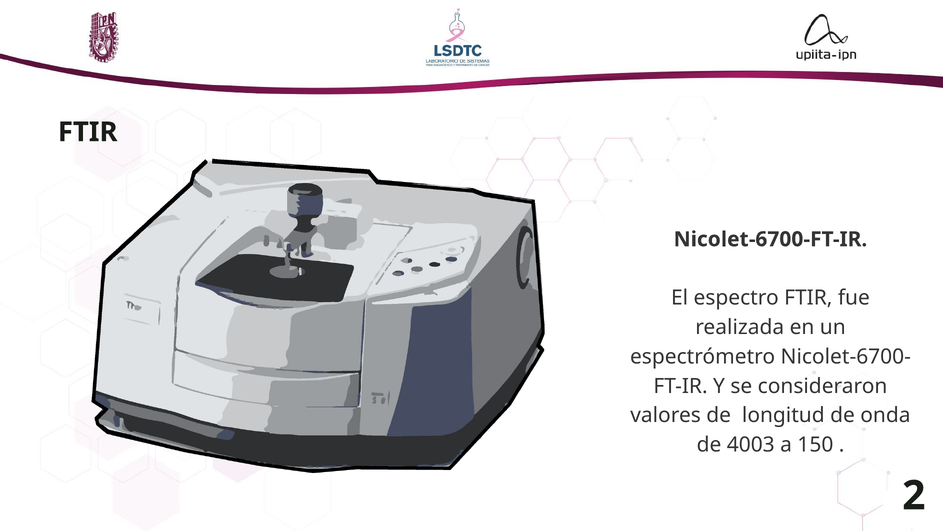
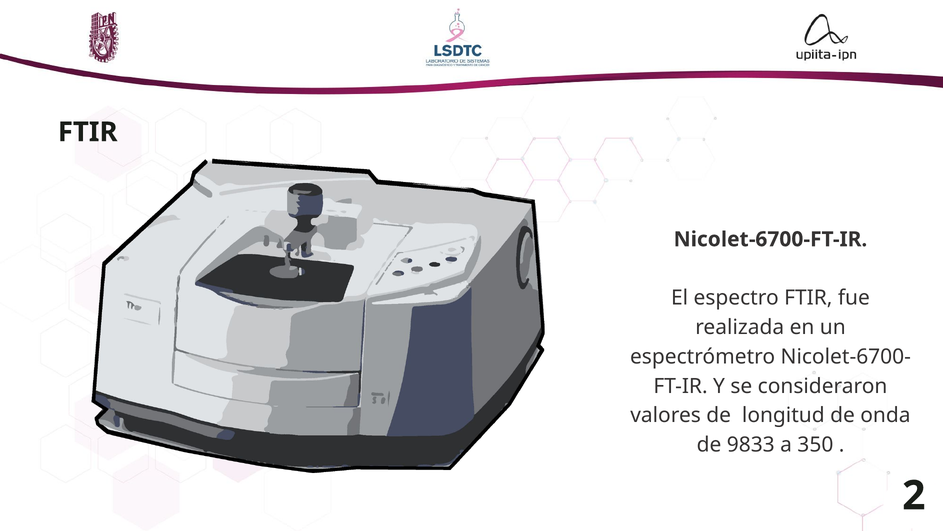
4003: 4003 -> 9833
150: 150 -> 350
